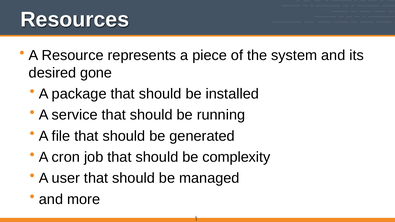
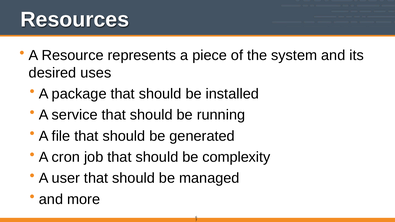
gone: gone -> uses
